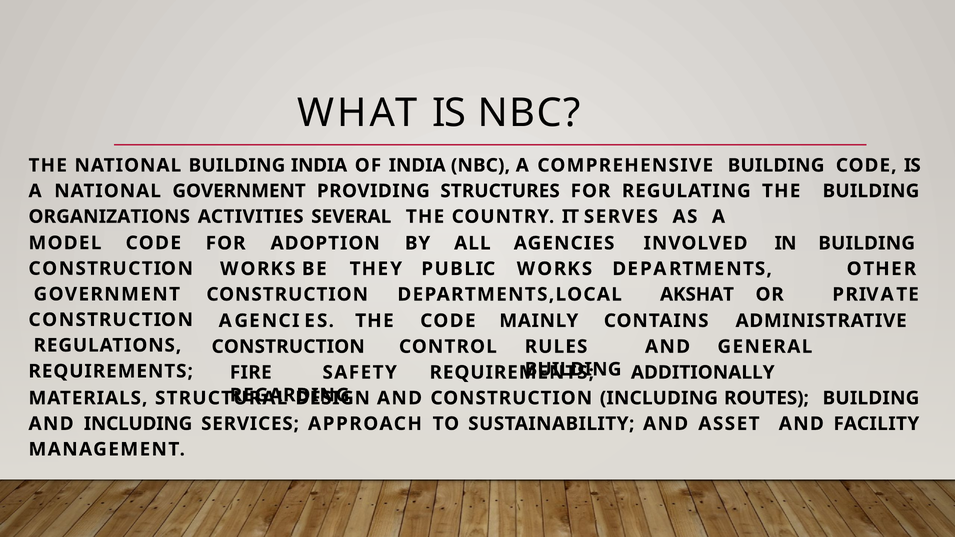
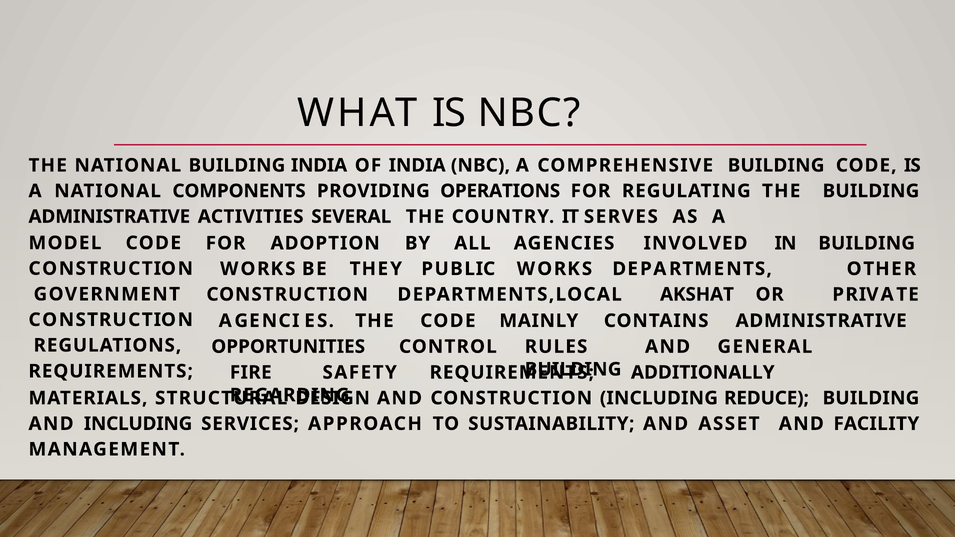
NATIONAL GOVERNMENT: GOVERNMENT -> COMPONENTS
STRUCTURES: STRUCTURES -> OPERATIONS
ORGANIZATIONS at (109, 217): ORGANIZATIONS -> ADMINISTRATIVE
CONSTRUCTION at (288, 347): CONSTRUCTION -> OPPORTUNITIES
ROUTES: ROUTES -> REDUCE
